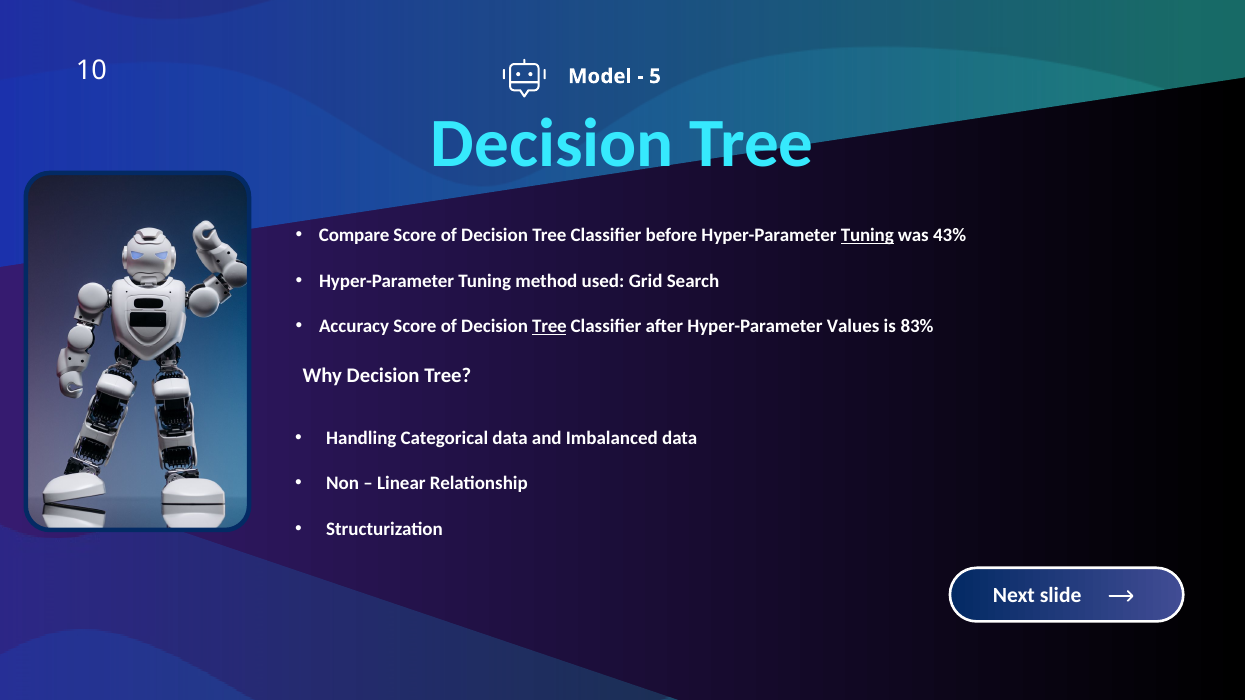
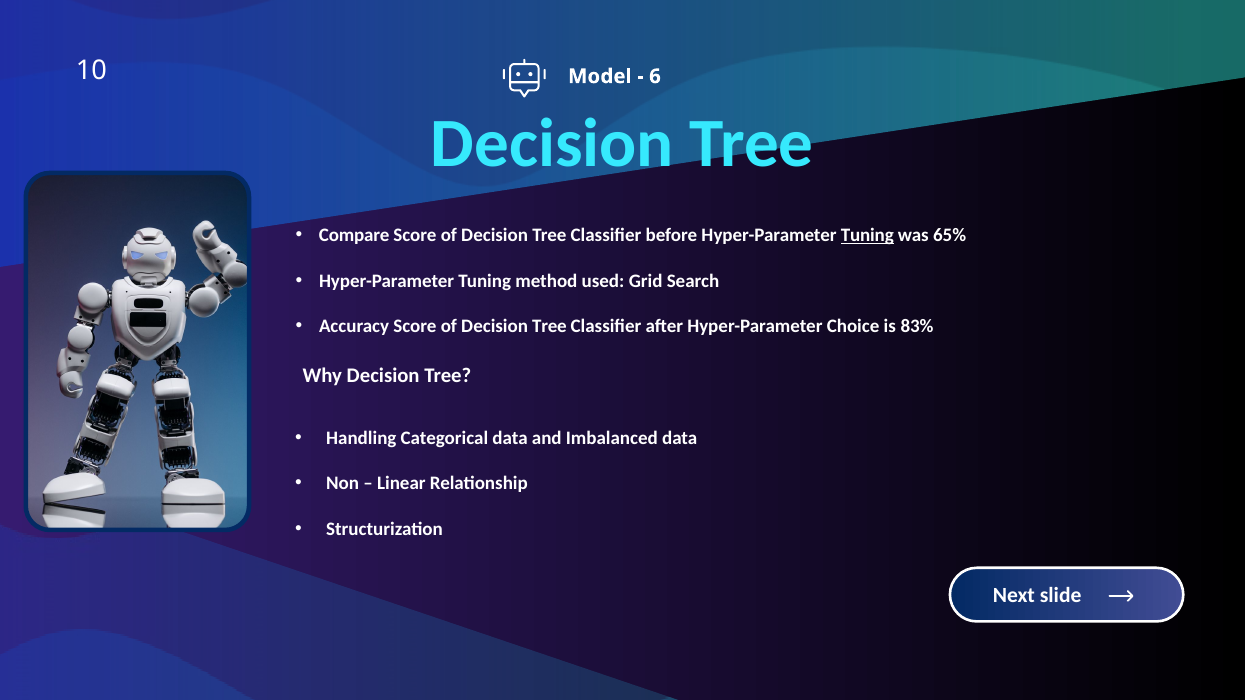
5: 5 -> 6
43%: 43% -> 65%
Tree at (549, 327) underline: present -> none
Values: Values -> Choice
